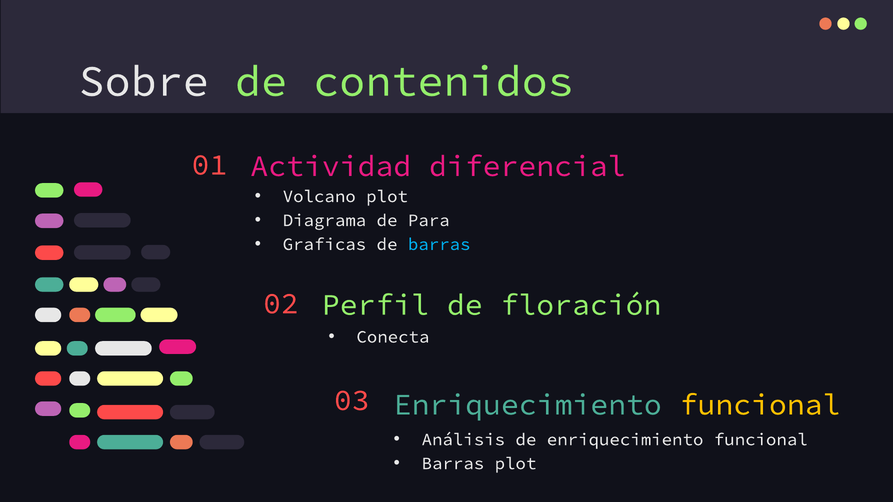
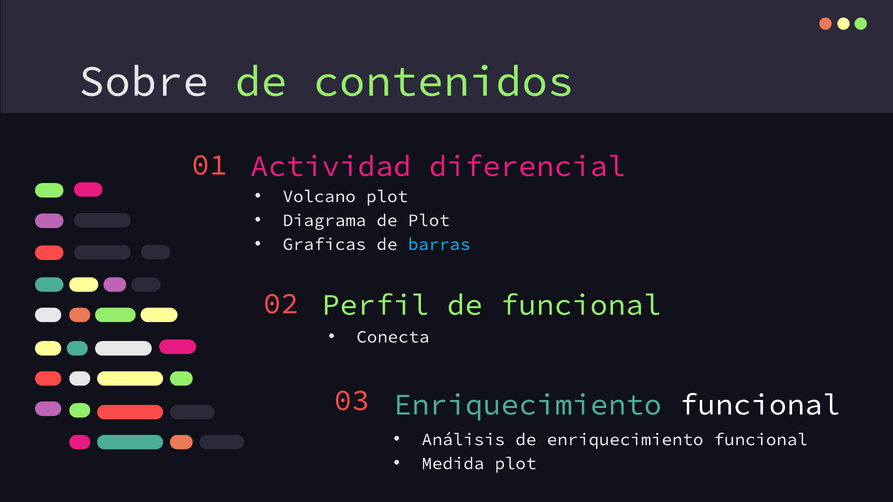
de Para: Para -> Plot
de floración: floración -> funcional
funcional at (760, 405) colour: yellow -> white
Barras at (453, 464): Barras -> Medida
